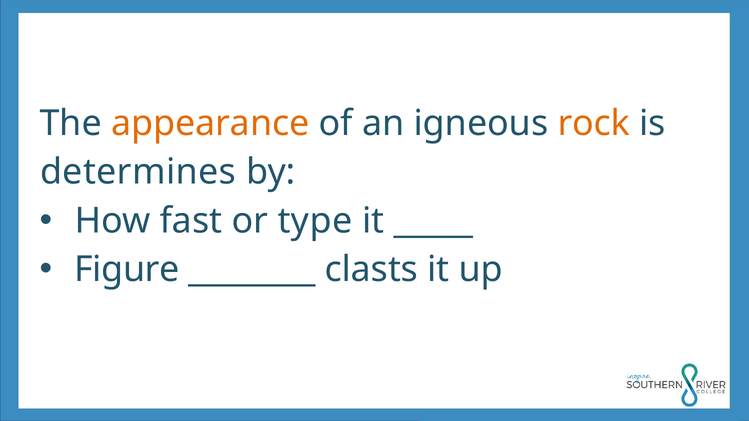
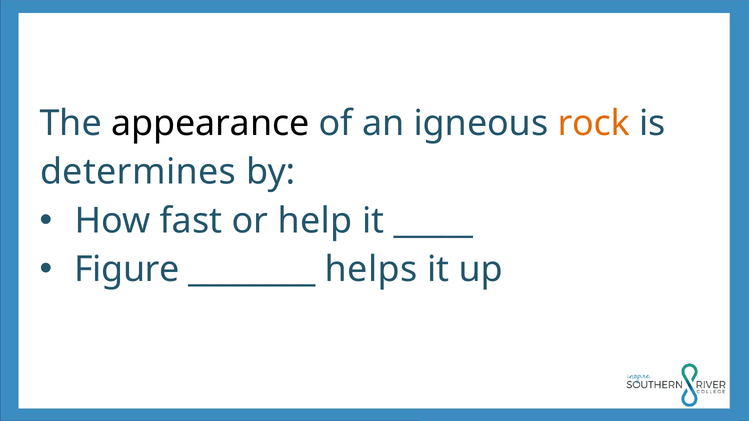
appearance colour: orange -> black
type: type -> help
clasts: clasts -> helps
